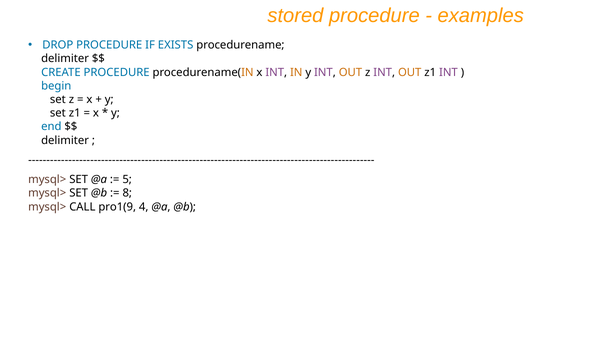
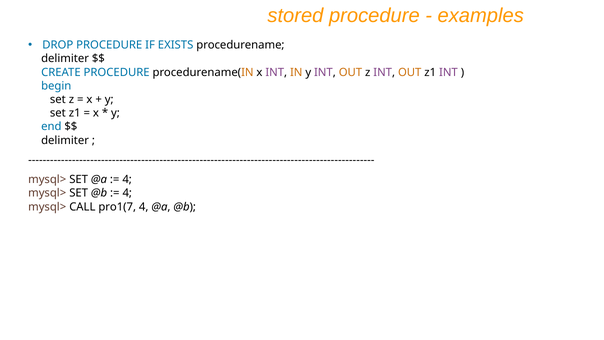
5 at (127, 179): 5 -> 4
8 at (127, 193): 8 -> 4
pro1(9: pro1(9 -> pro1(7
